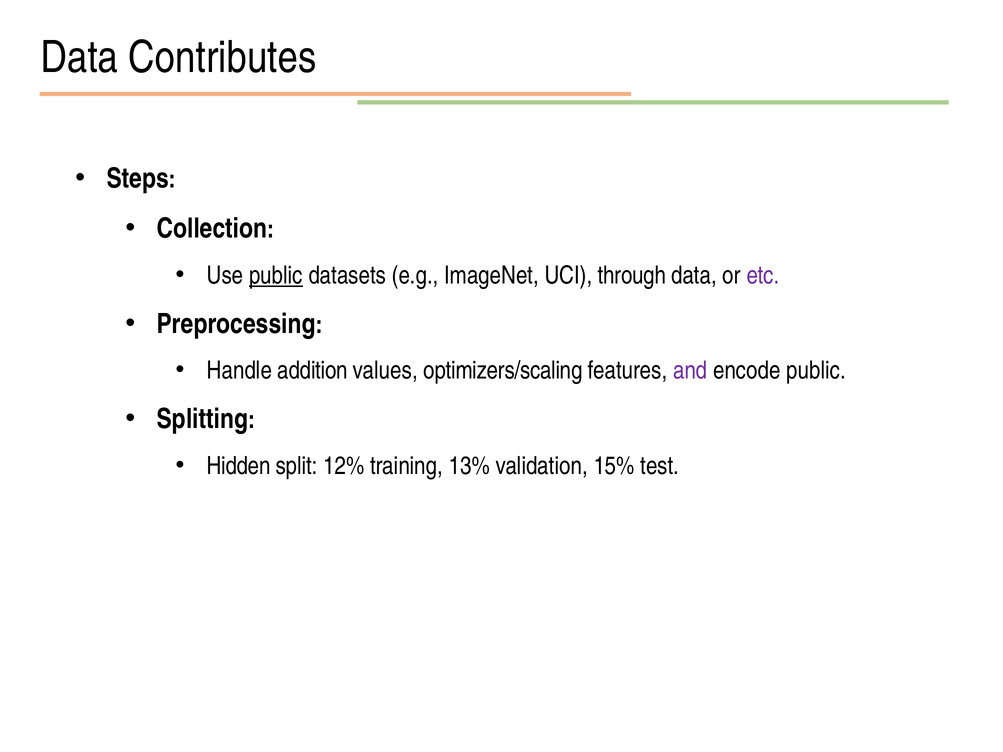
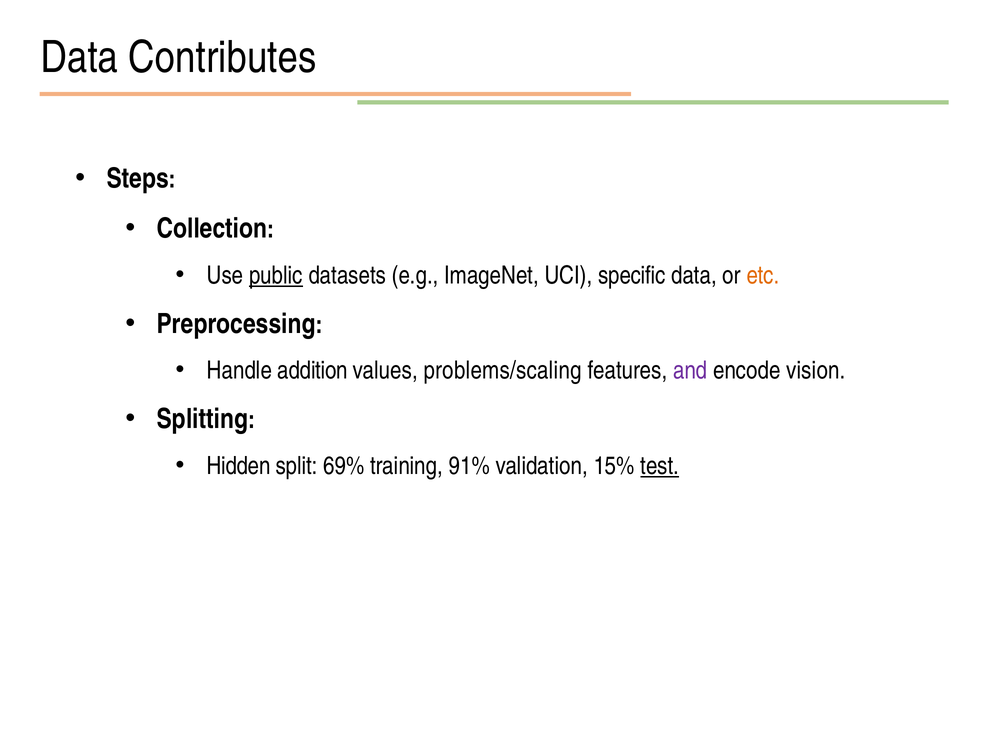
through: through -> specific
etc colour: purple -> orange
optimizers/scaling: optimizers/scaling -> problems/scaling
encode public: public -> vision
12%: 12% -> 69%
13%: 13% -> 91%
test underline: none -> present
